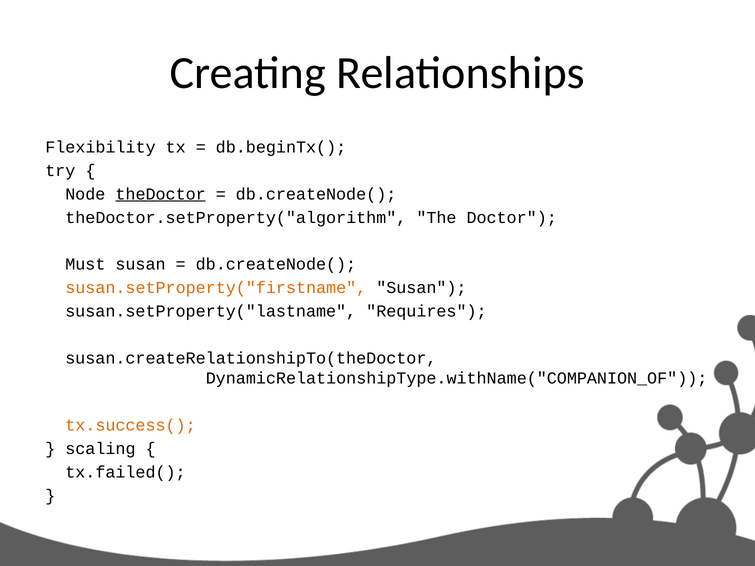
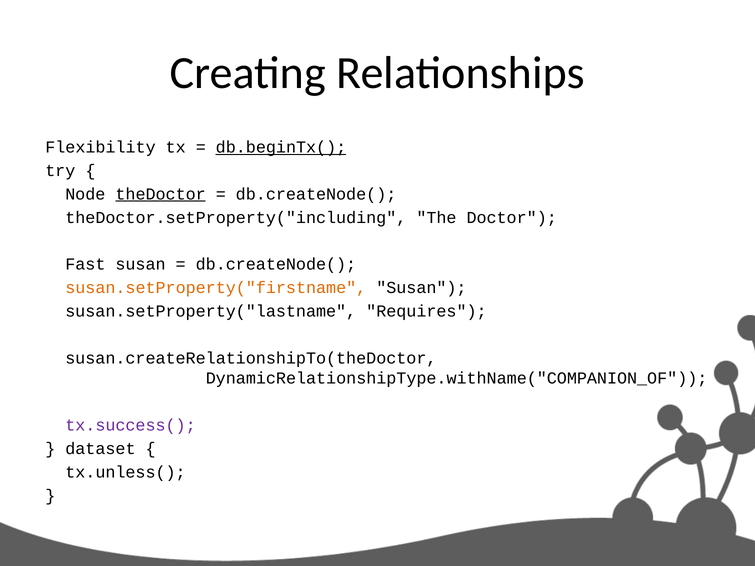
db.beginTx( underline: none -> present
theDoctor.setProperty("algorithm: theDoctor.setProperty("algorithm -> theDoctor.setProperty("including
Must: Must -> Fast
tx.success( colour: orange -> purple
scaling: scaling -> dataset
tx.failed(: tx.failed( -> tx.unless(
